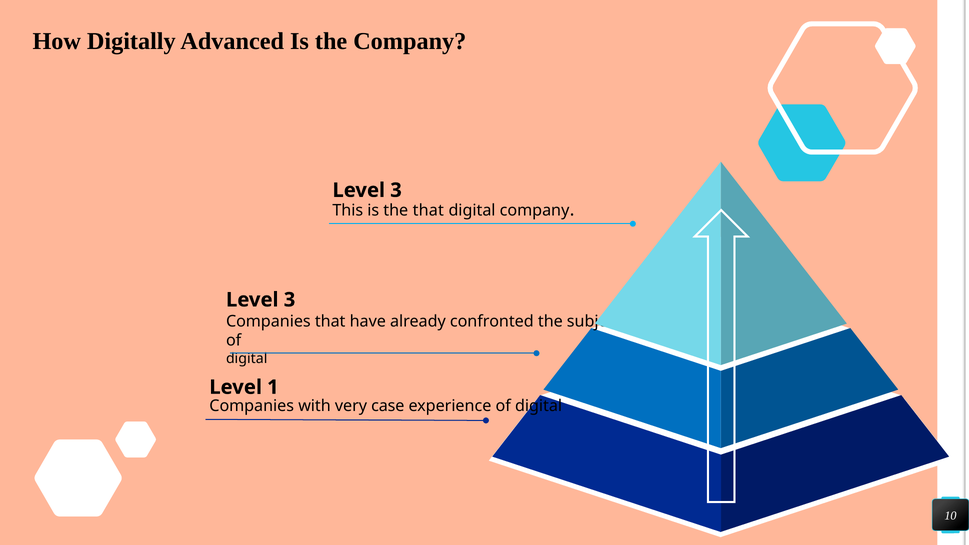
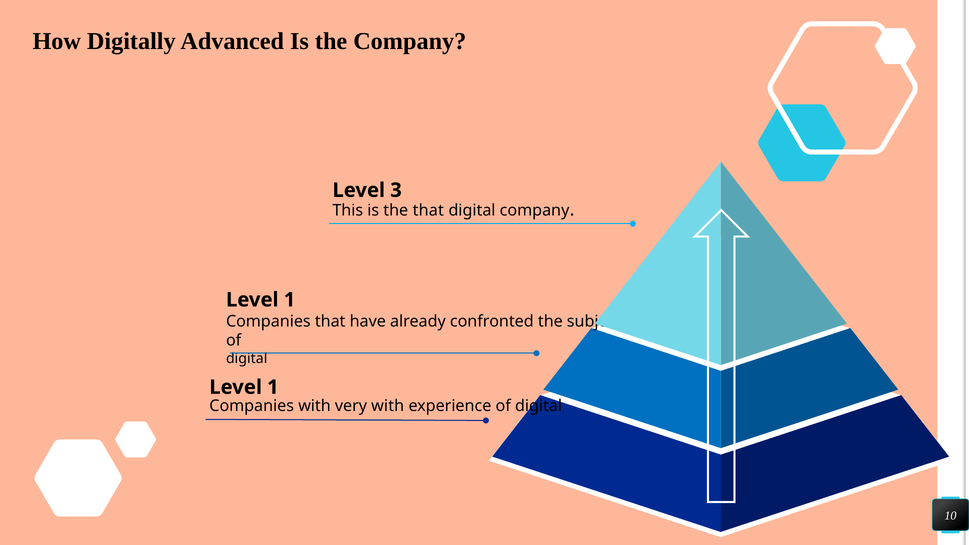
3 at (290, 300): 3 -> 1
very case: case -> with
